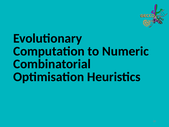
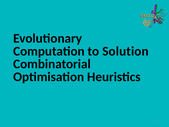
Numeric: Numeric -> Solution
